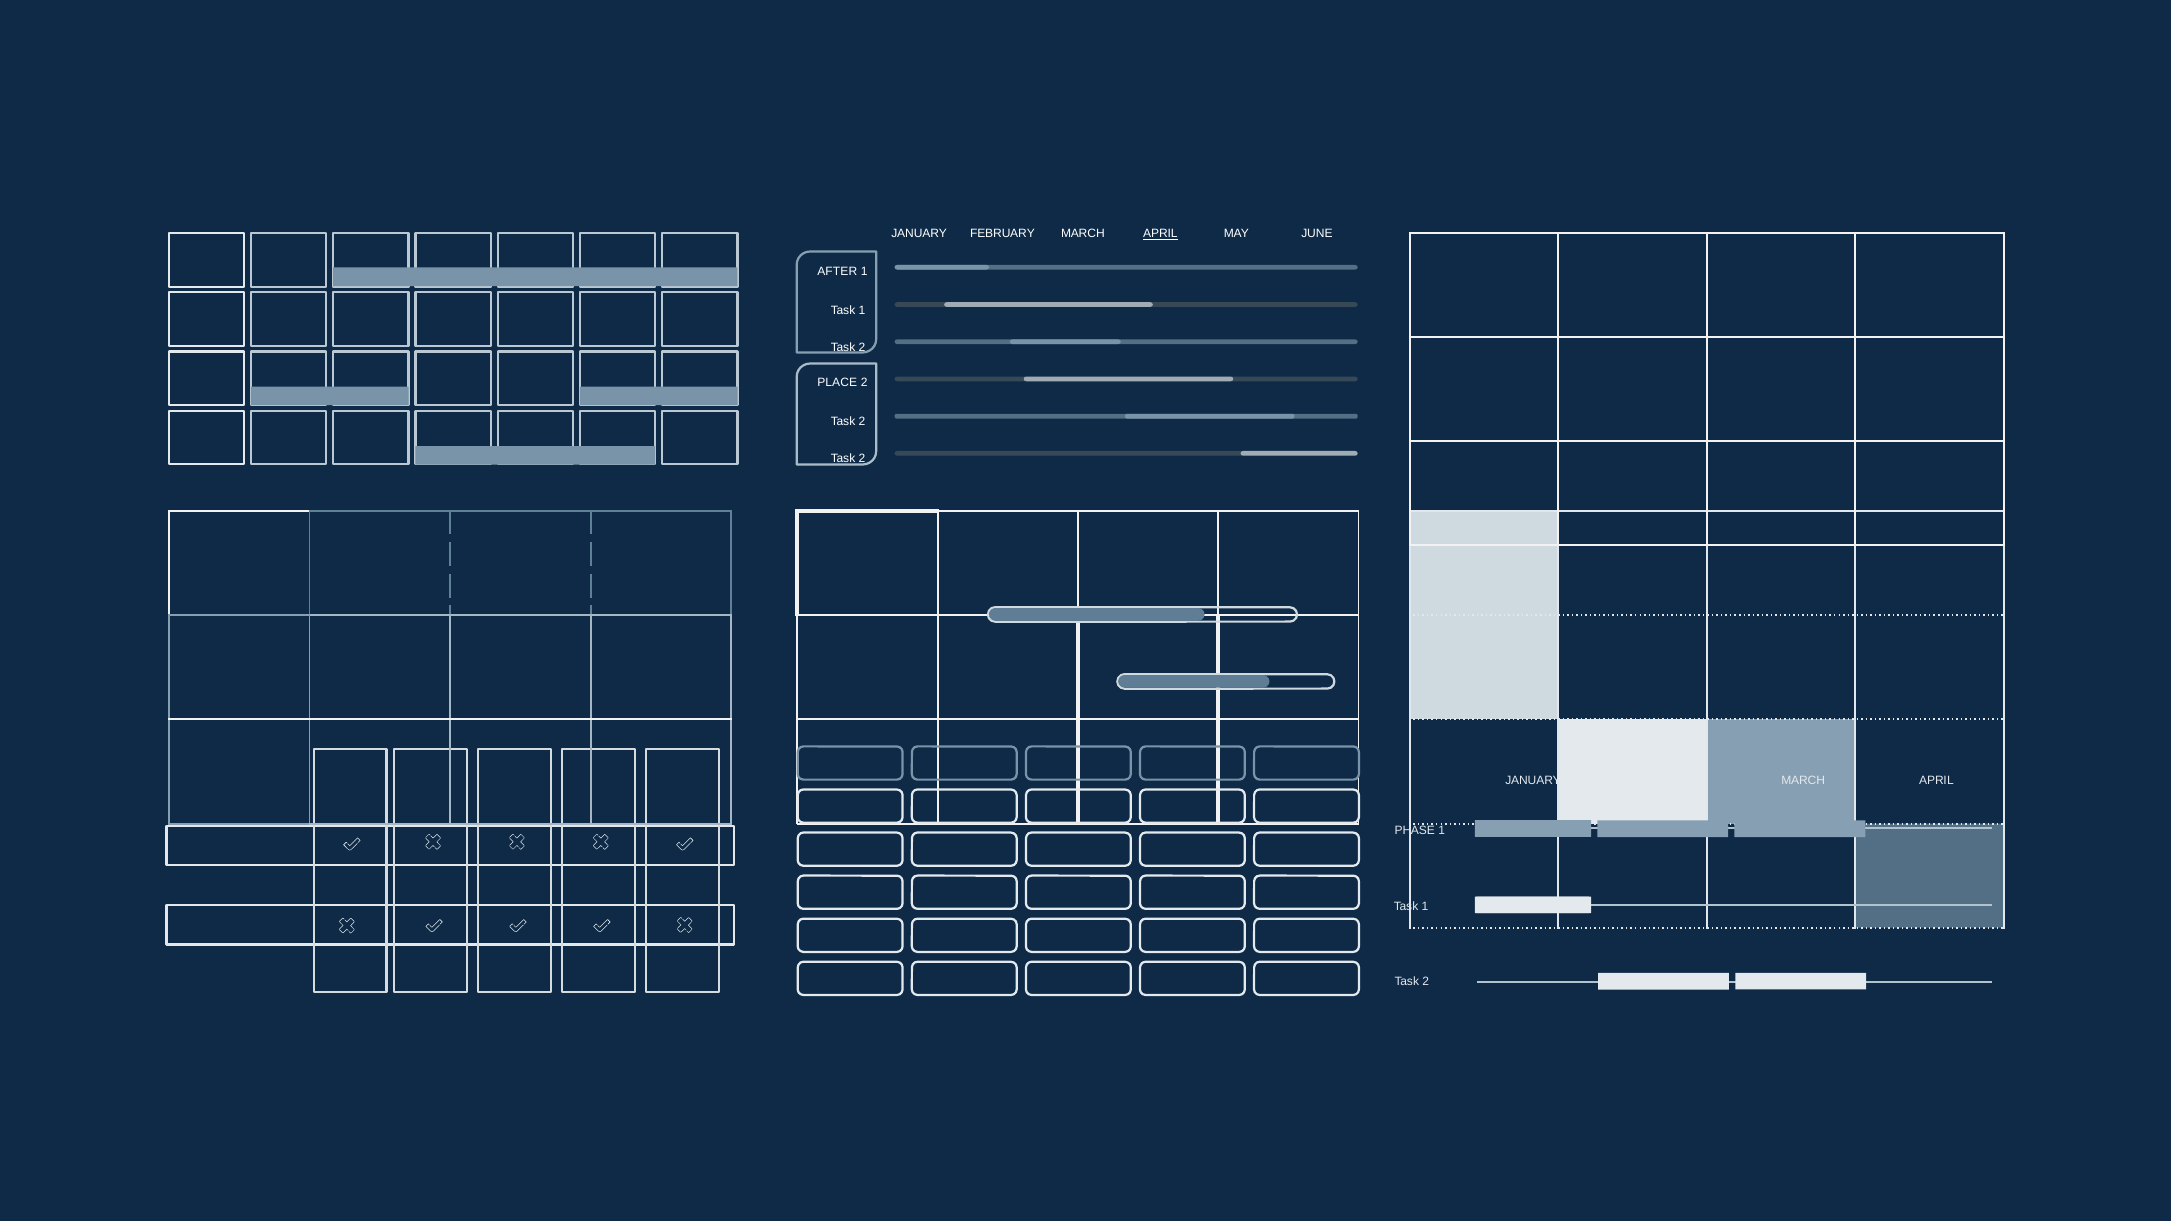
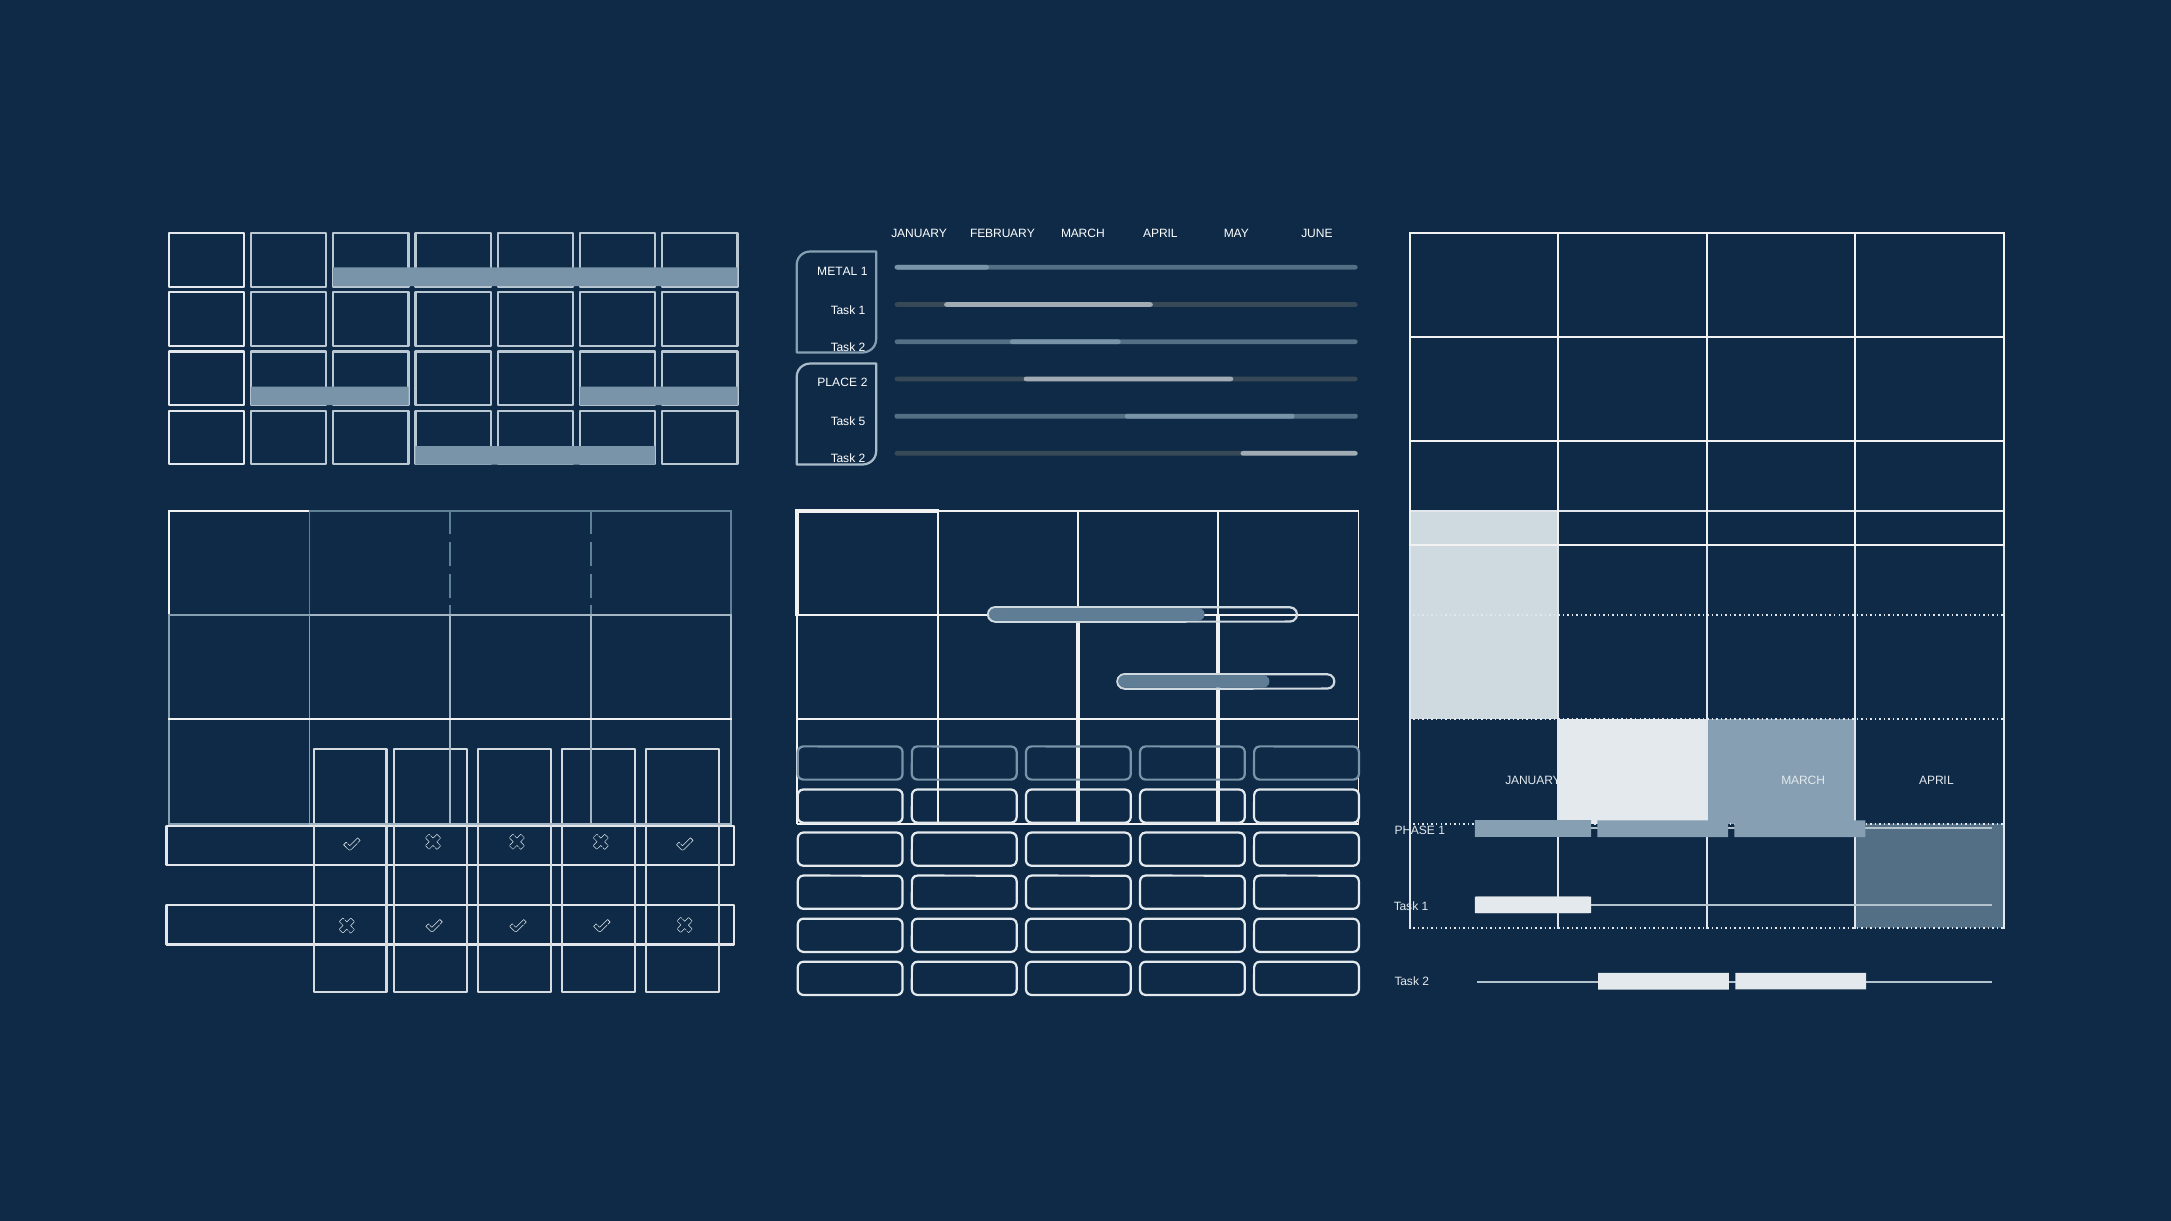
APRIL at (1160, 234) underline: present -> none
AFTER: AFTER -> METAL
2 at (862, 422): 2 -> 5
